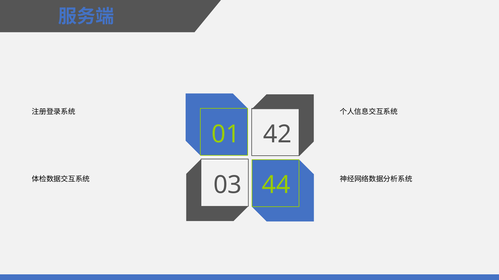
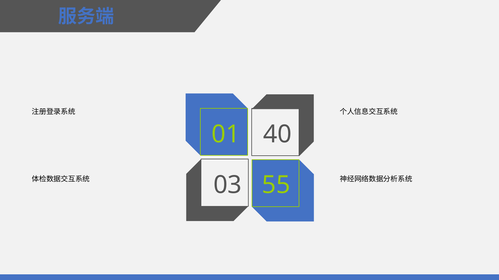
42: 42 -> 40
44: 44 -> 55
